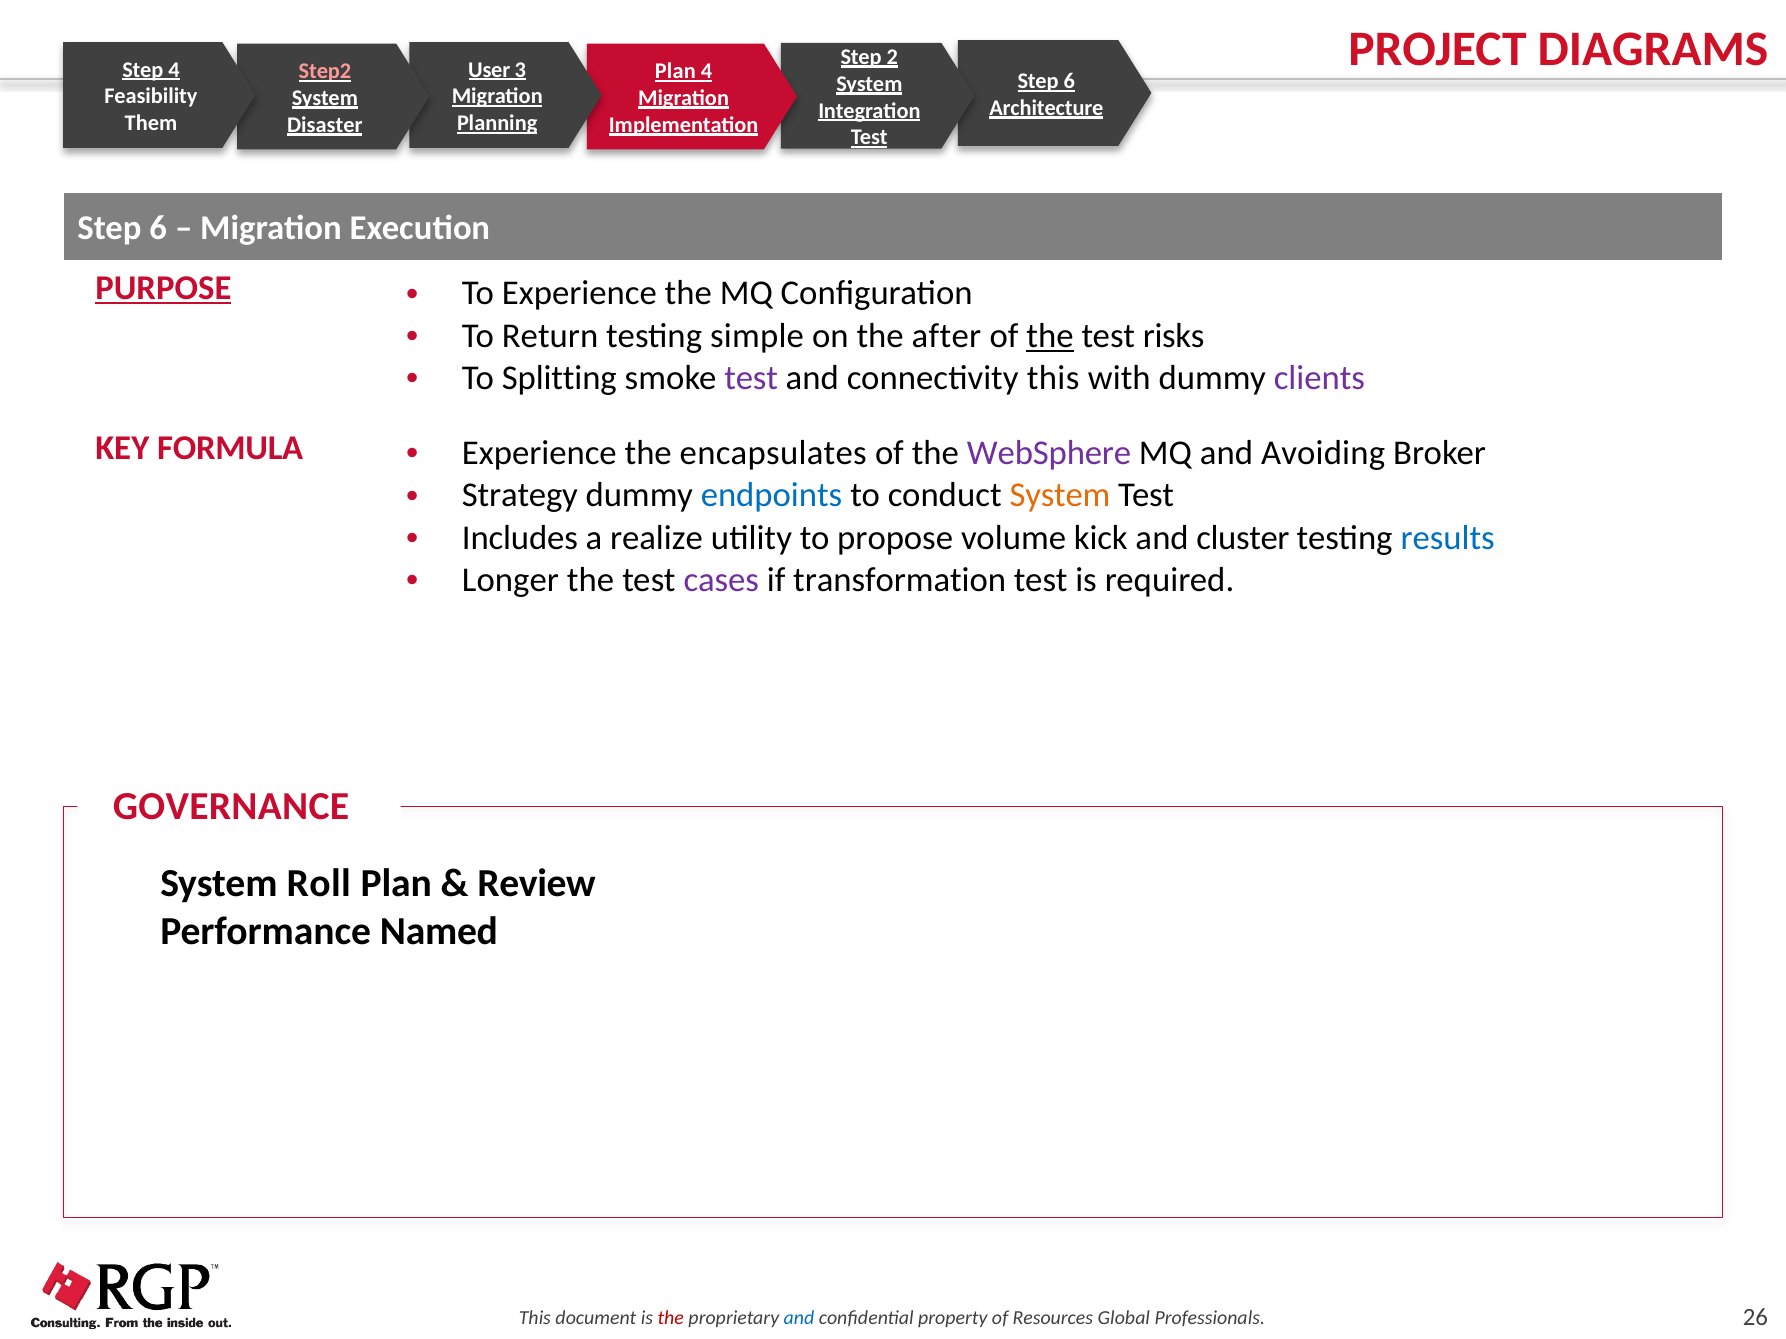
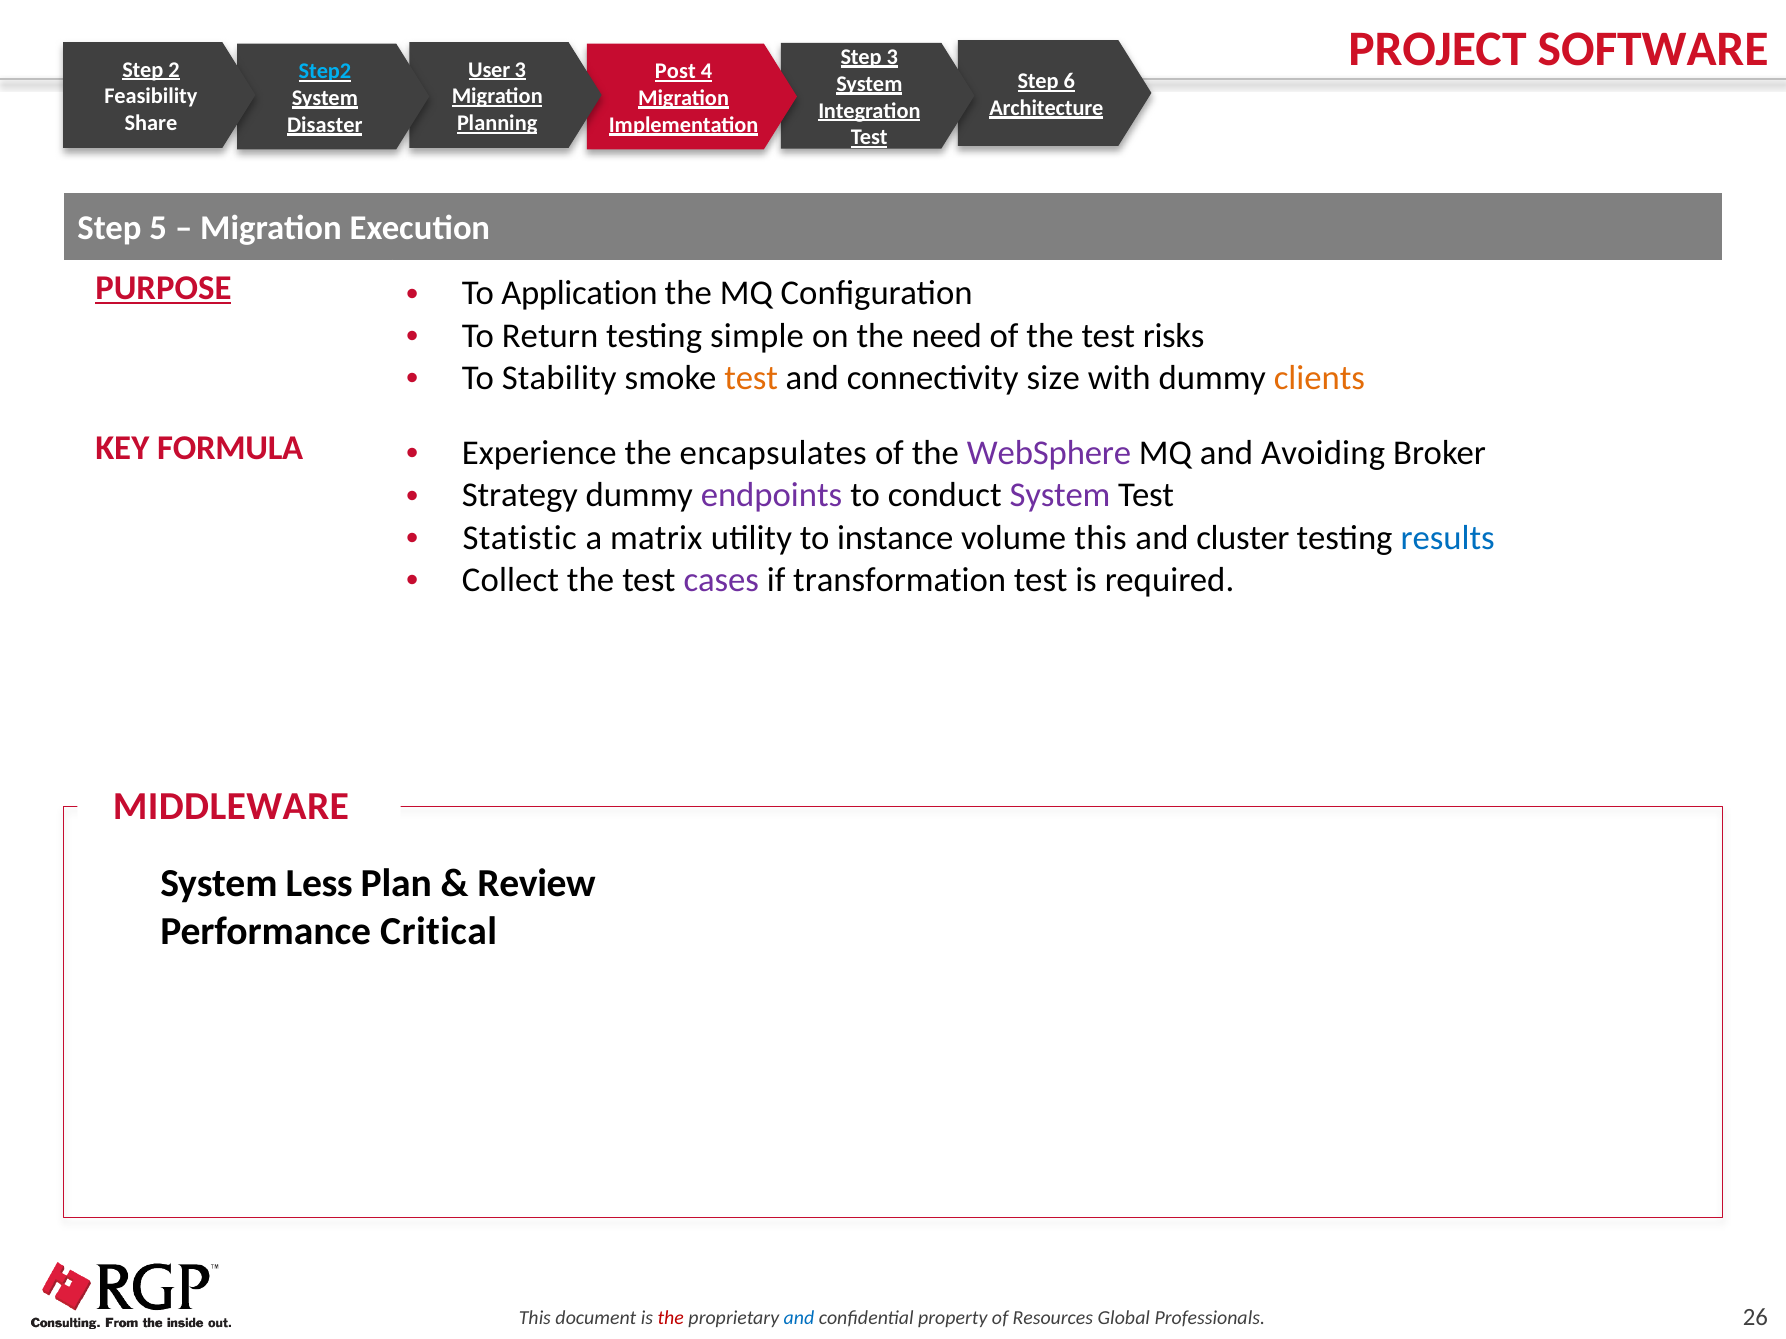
DIAGRAMS: DIAGRAMS -> SOFTWARE
Step 2: 2 -> 3
Step 4: 4 -> 2
Step2 colour: pink -> light blue
Plan at (675, 71): Plan -> Post
Them: Them -> Share
6 at (158, 228): 6 -> 5
To Experience: Experience -> Application
after: after -> need
the at (1050, 336) underline: present -> none
Splitting: Splitting -> Stability
test at (751, 378) colour: purple -> orange
connectivity this: this -> size
clients colour: purple -> orange
endpoints colour: blue -> purple
System at (1060, 496) colour: orange -> purple
Includes: Includes -> Statistic
realize: realize -> matrix
propose: propose -> instance
volume kick: kick -> this
Longer: Longer -> Collect
GOVERNANCE: GOVERNANCE -> MIDDLEWARE
Roll: Roll -> Less
Named: Named -> Critical
